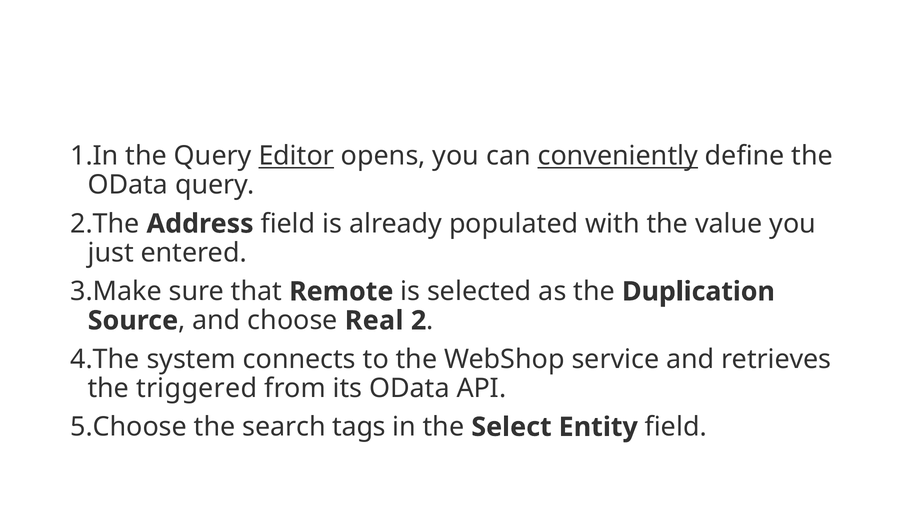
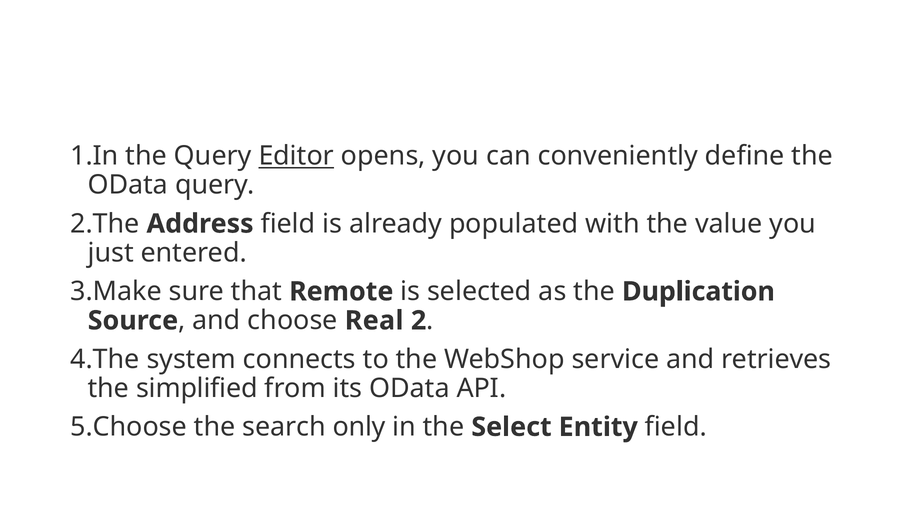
conveniently underline: present -> none
triggered: triggered -> simplified
tags: tags -> only
